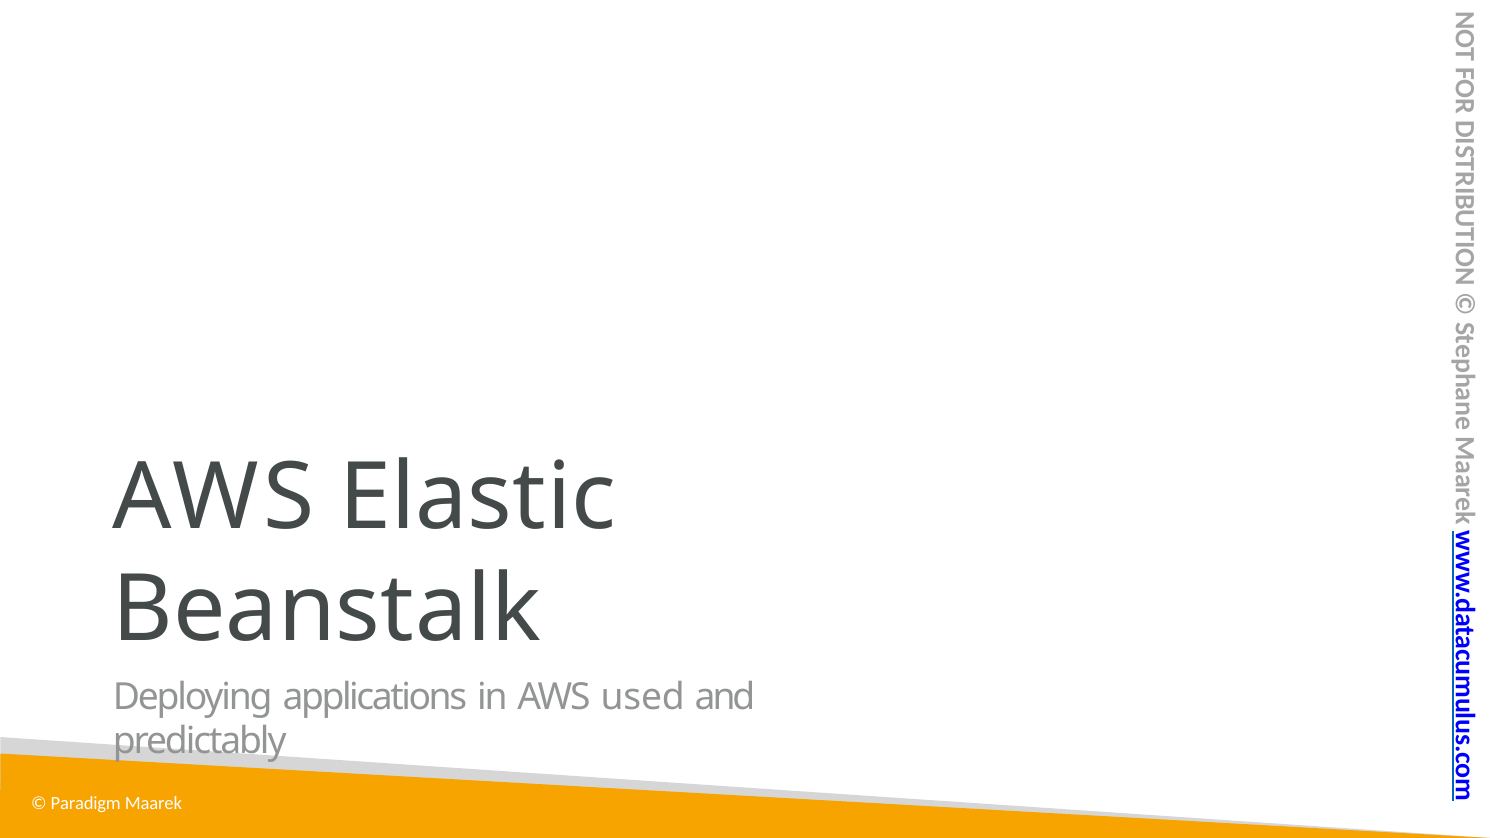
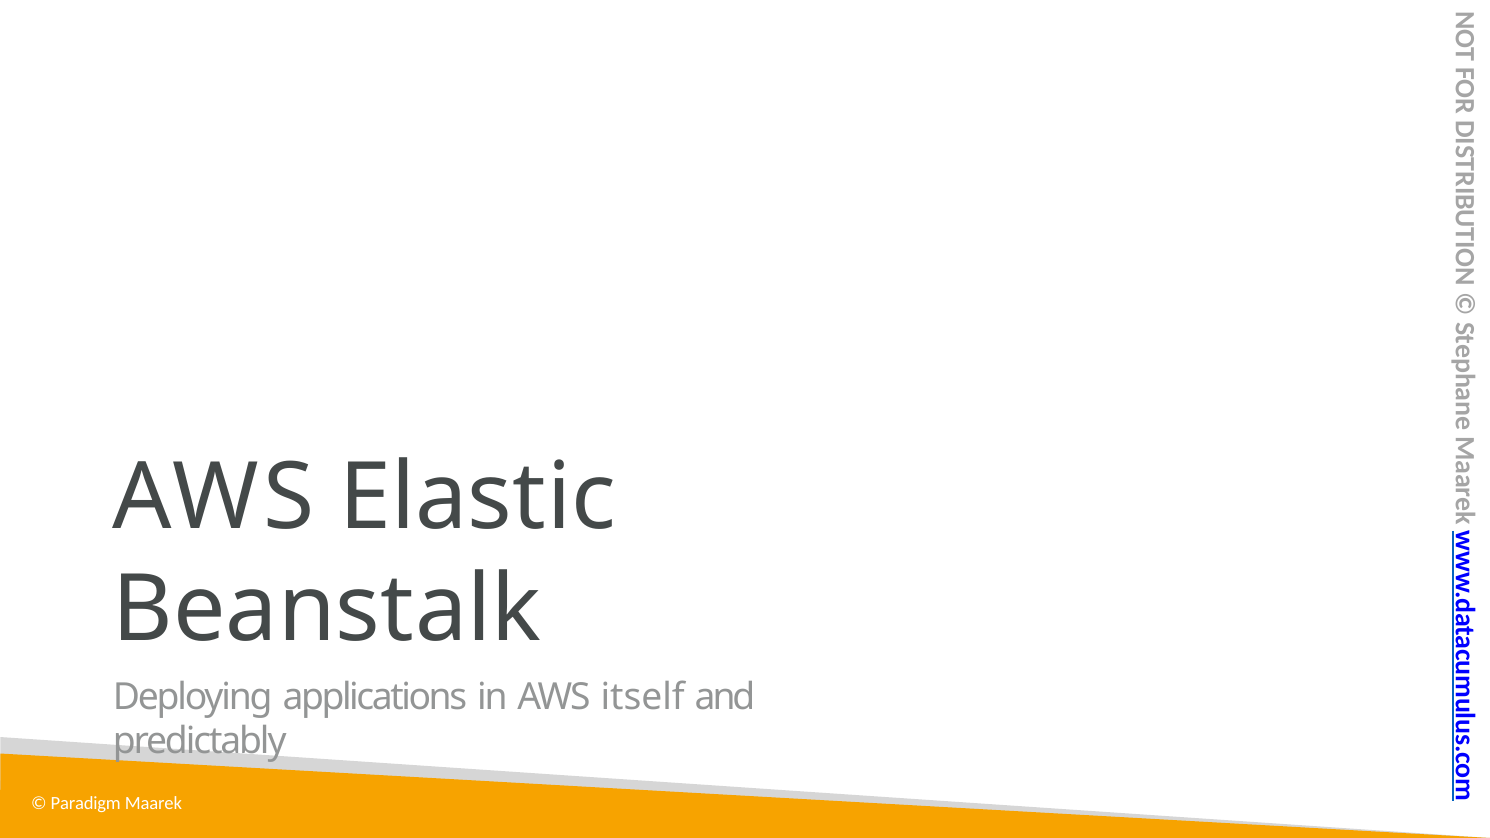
used: used -> itself
